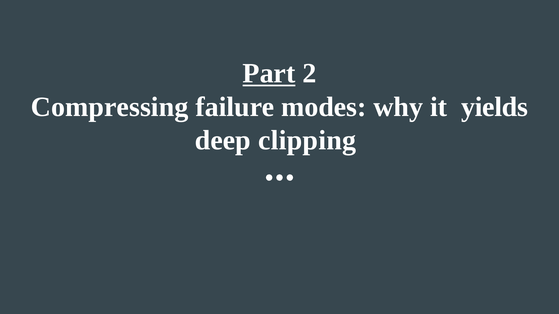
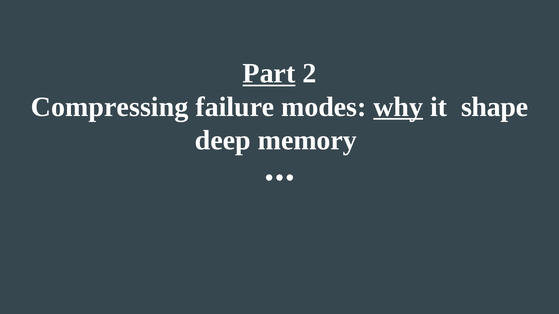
why underline: none -> present
yields: yields -> shape
clipping: clipping -> memory
